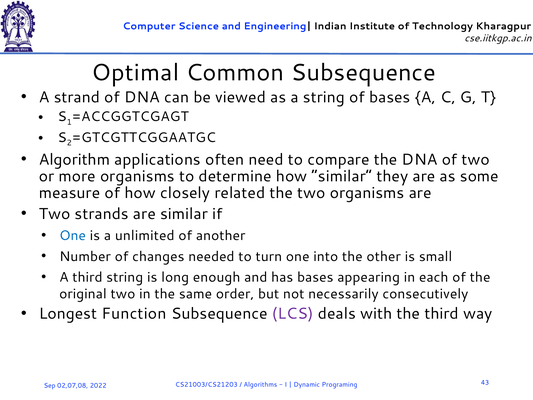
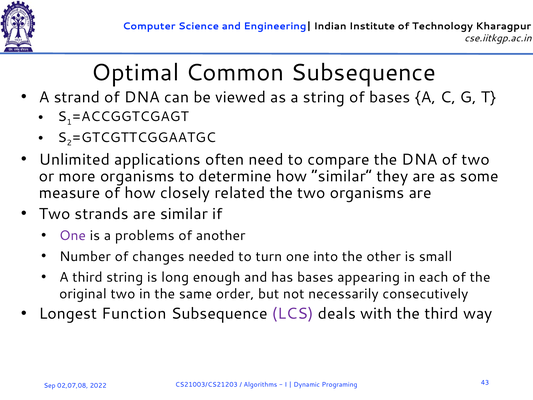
Algorithm: Algorithm -> Unlimited
One at (73, 236) colour: blue -> purple
unlimited: unlimited -> problems
